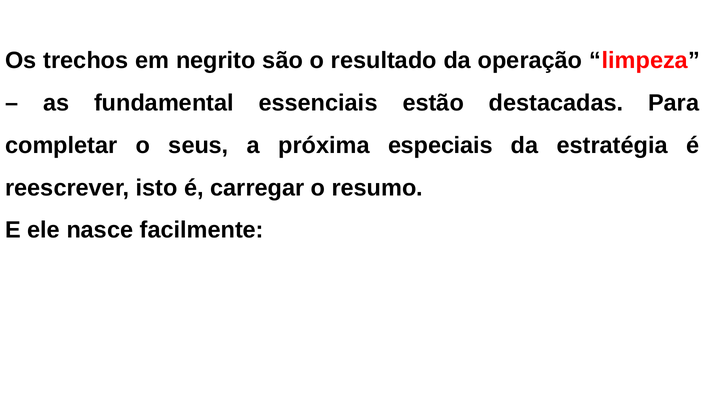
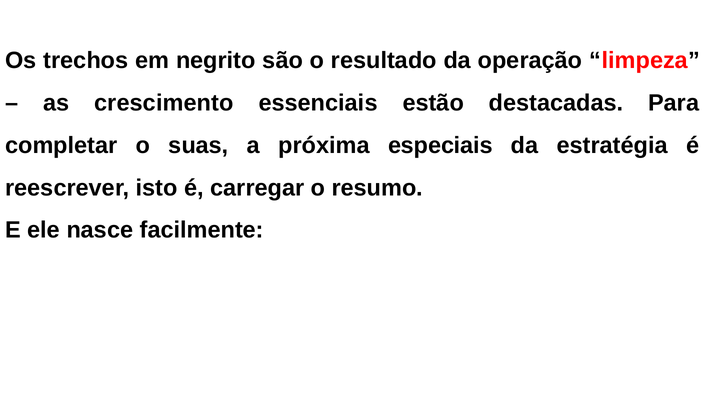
fundamental: fundamental -> crescimento
seus: seus -> suas
